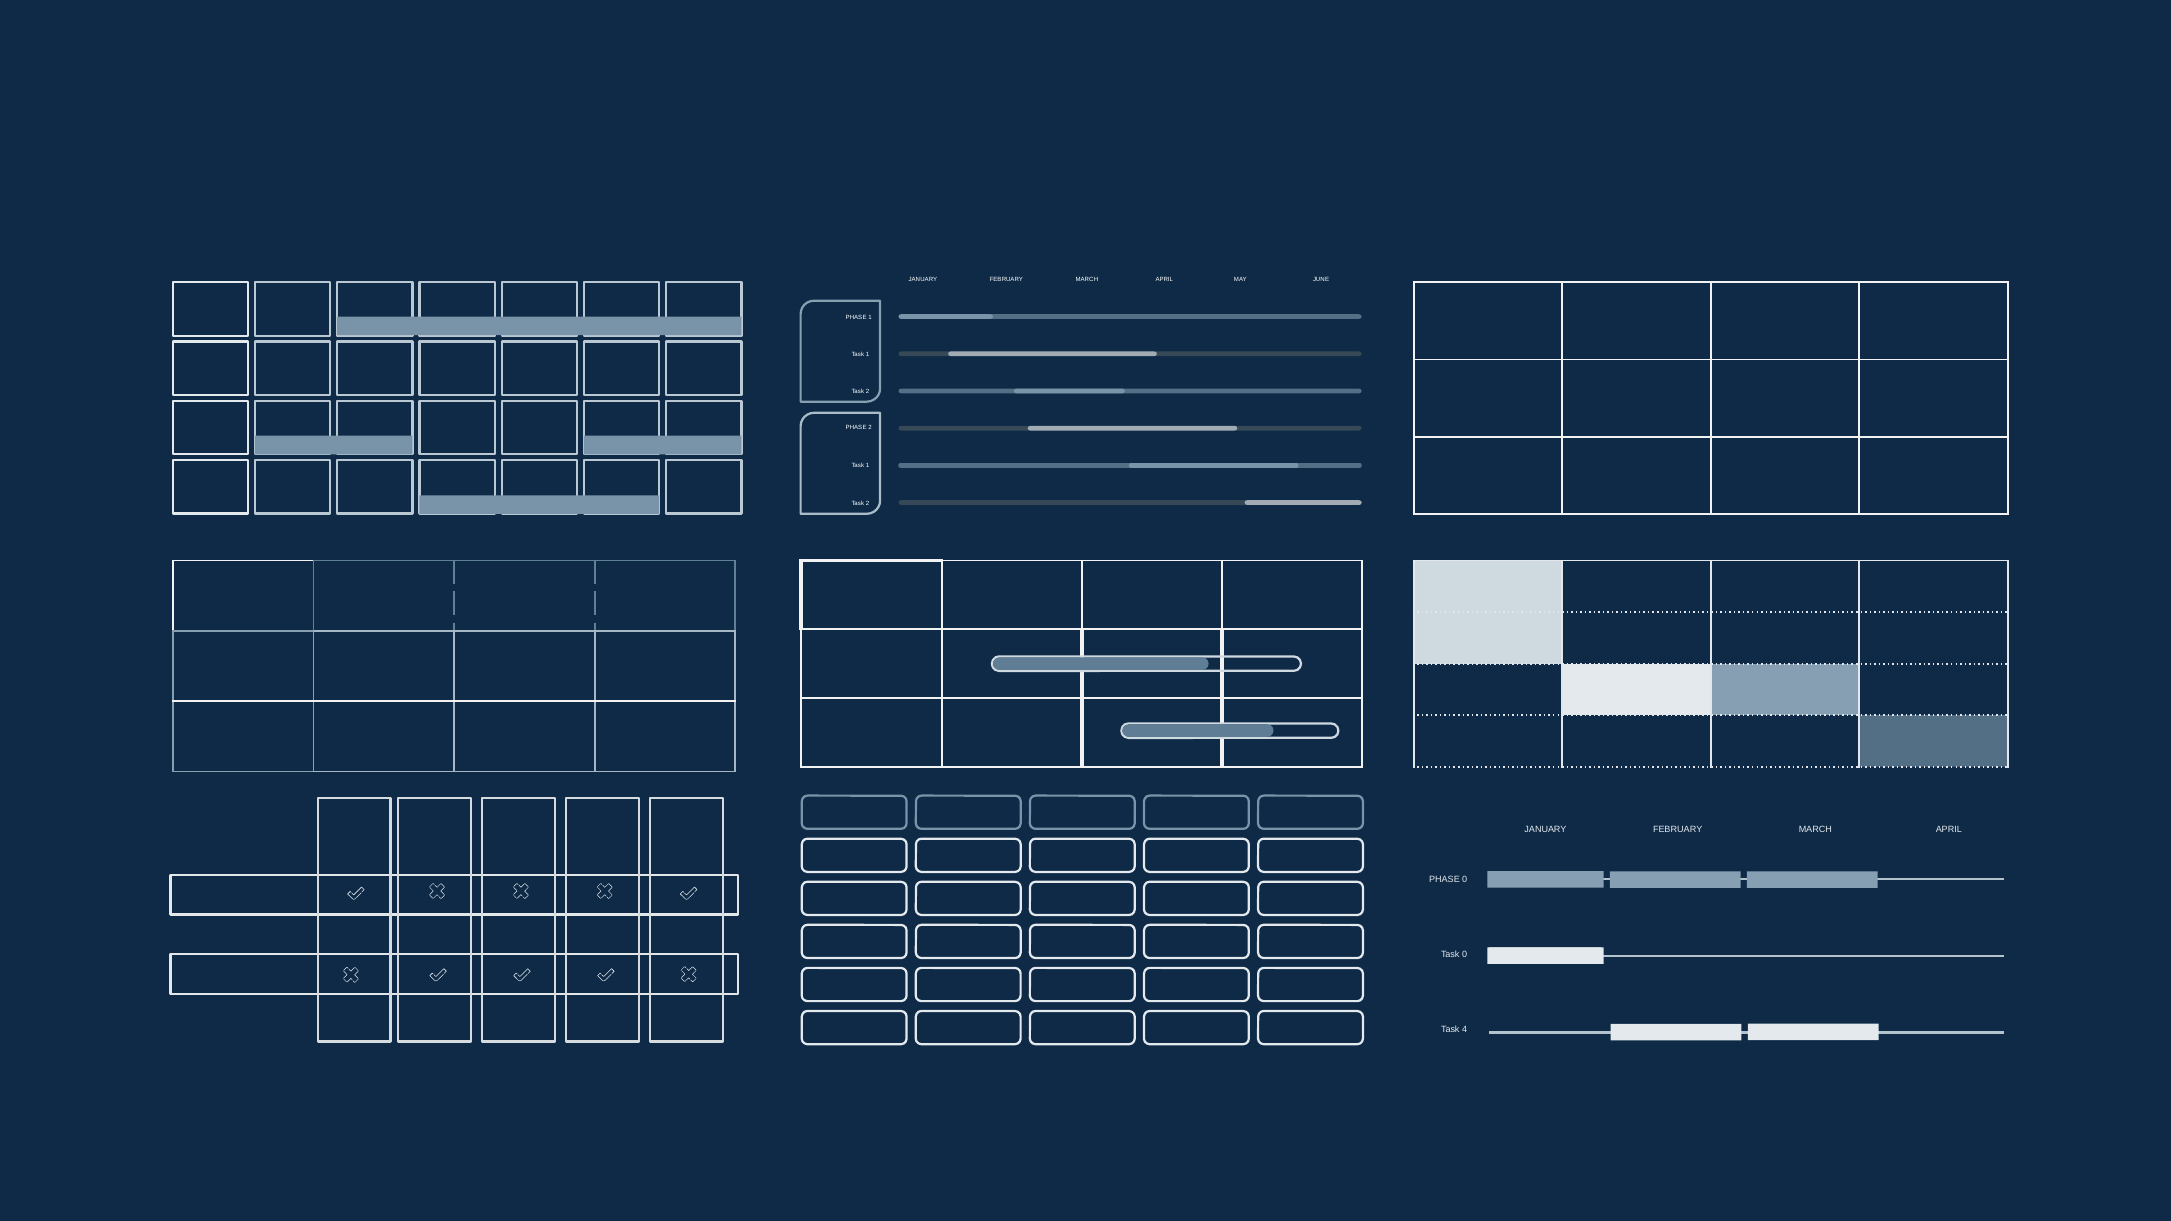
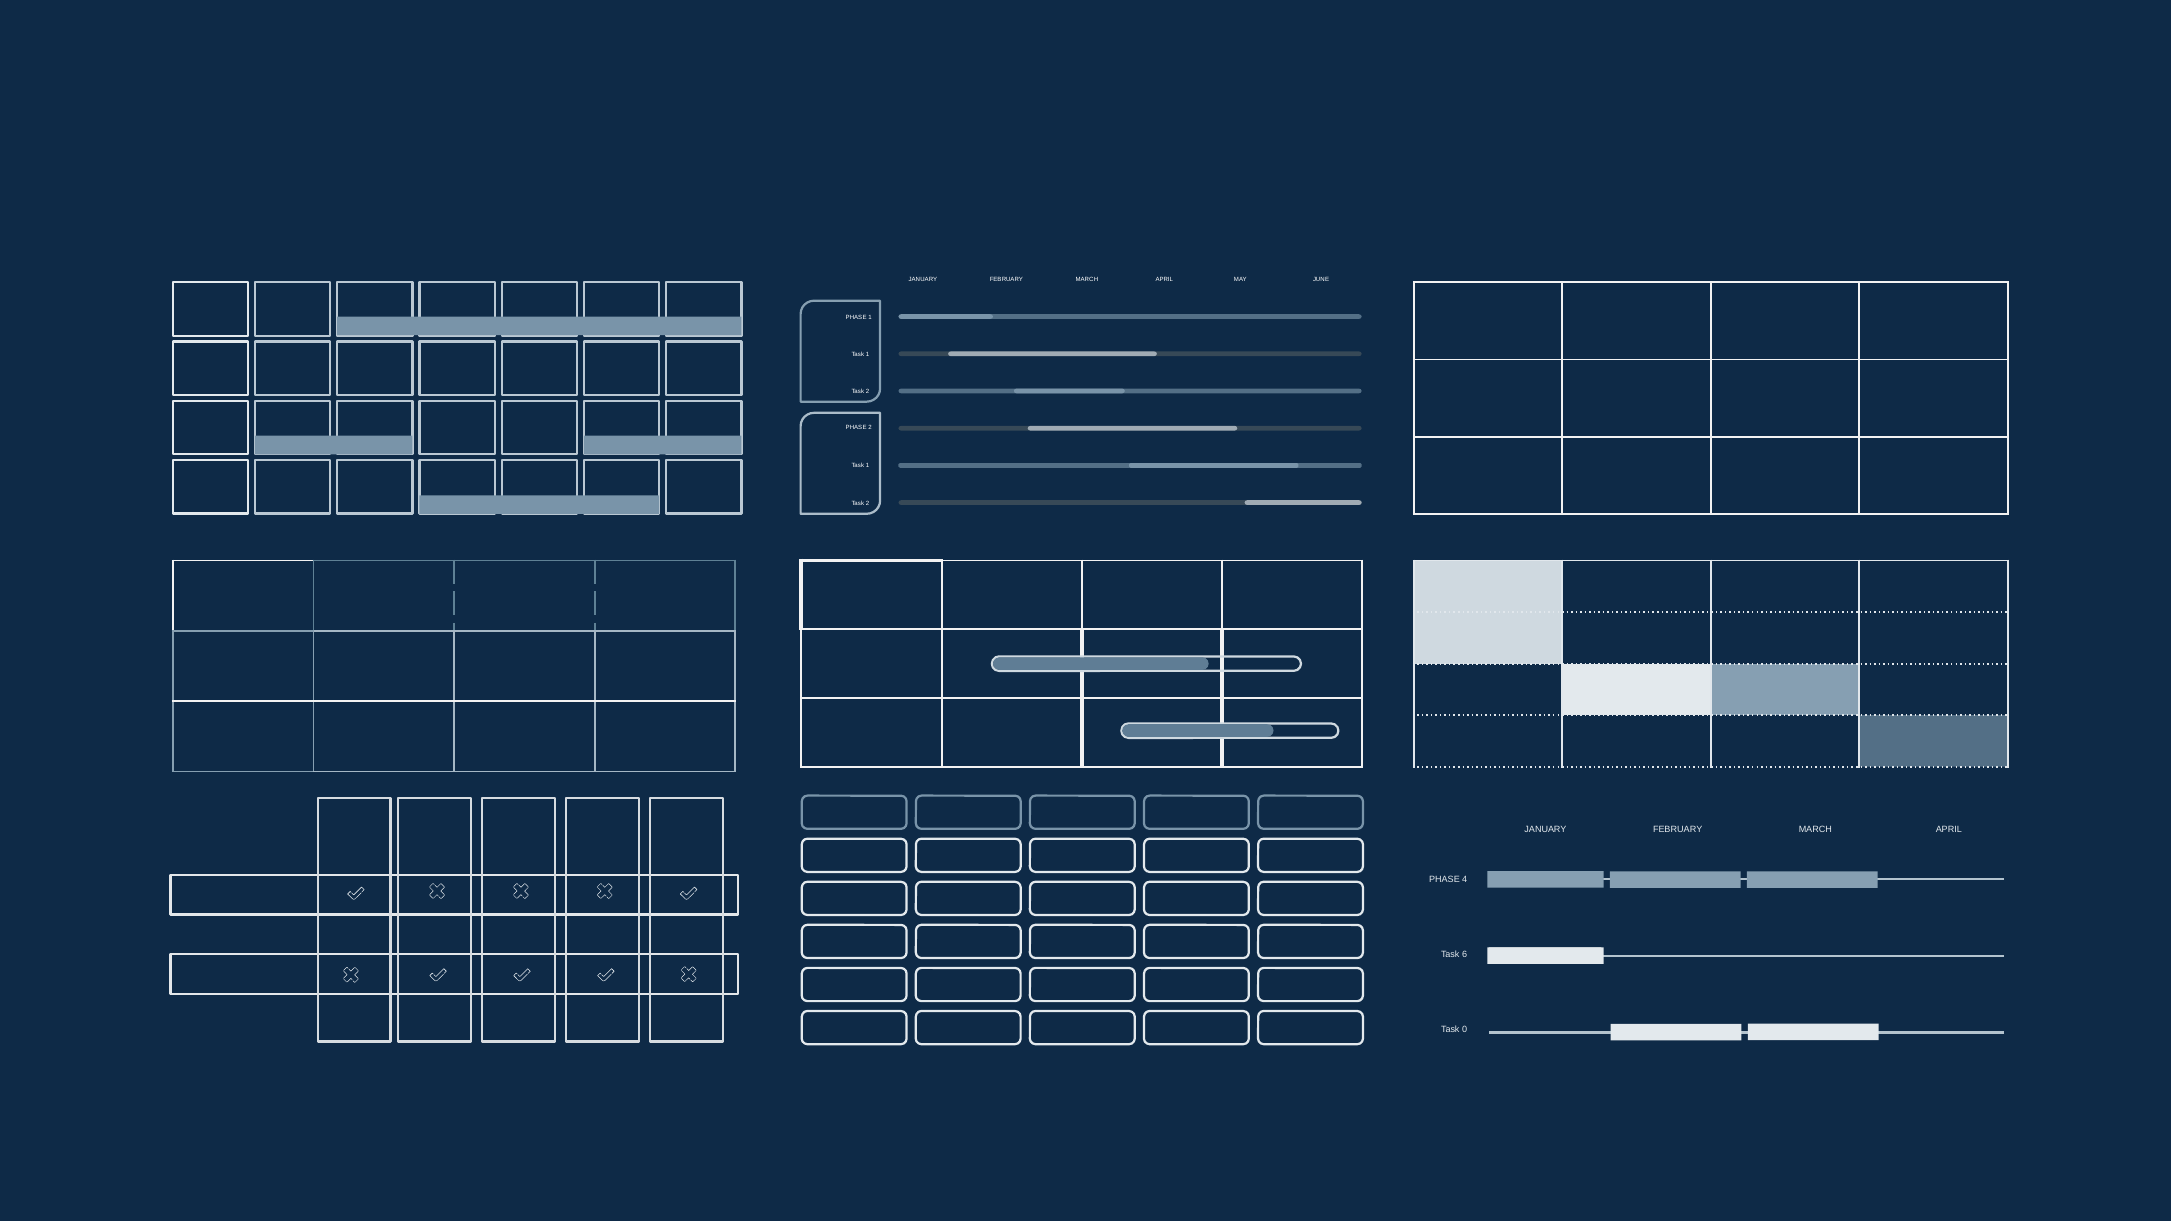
PHASE 0: 0 -> 4
Task 0: 0 -> 6
4: 4 -> 0
